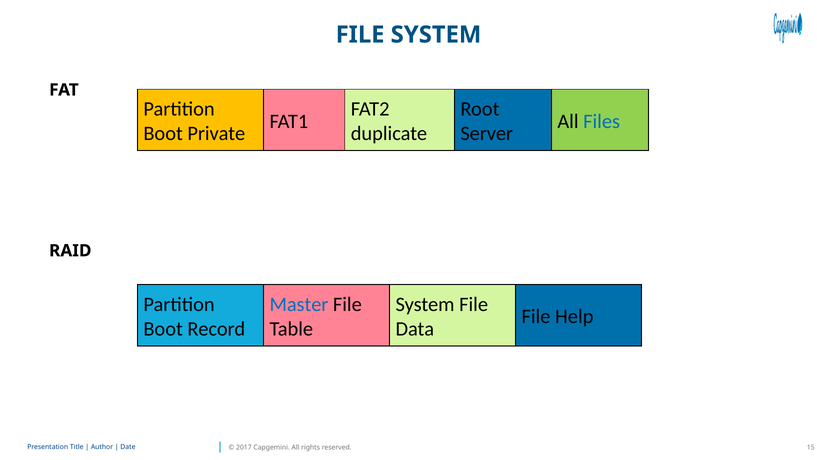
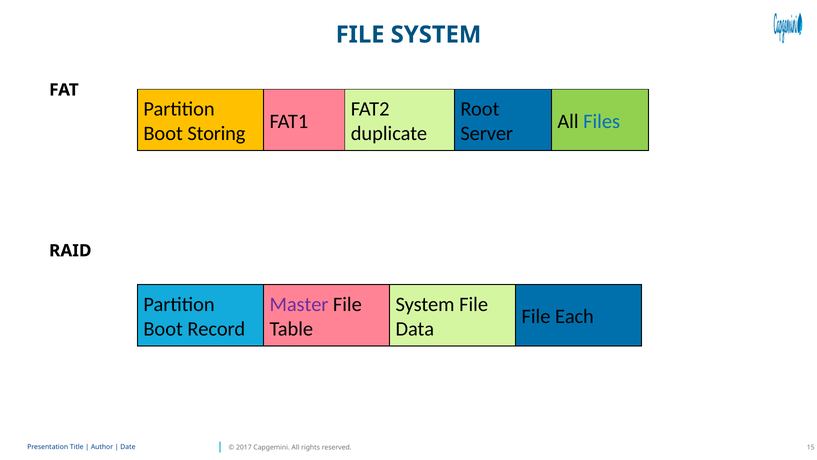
Private: Private -> Storing
Master colour: blue -> purple
Help: Help -> Each
